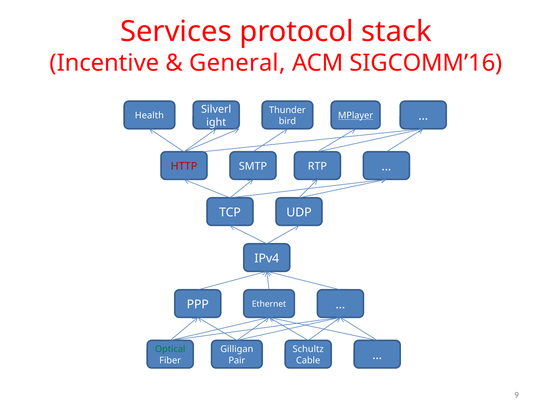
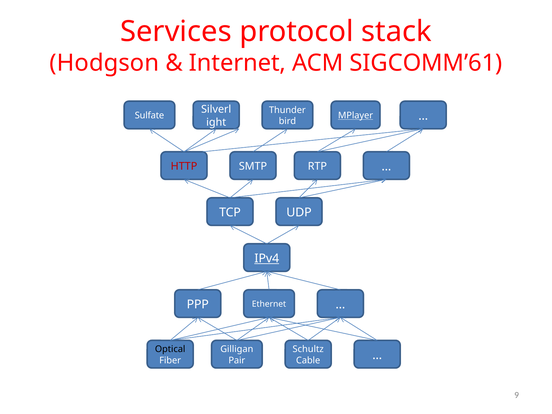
Incentive: Incentive -> Hodgson
General: General -> Internet
SIGCOMM’16: SIGCOMM’16 -> SIGCOMM’61
Health: Health -> Sulfate
IPv4 underline: none -> present
Optical colour: green -> black
